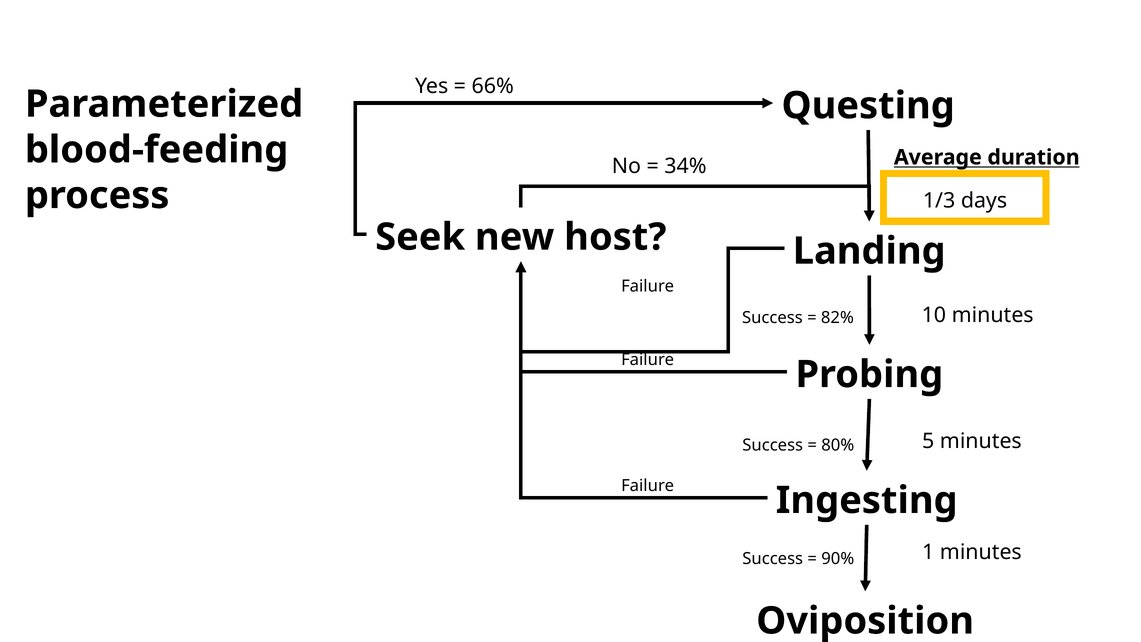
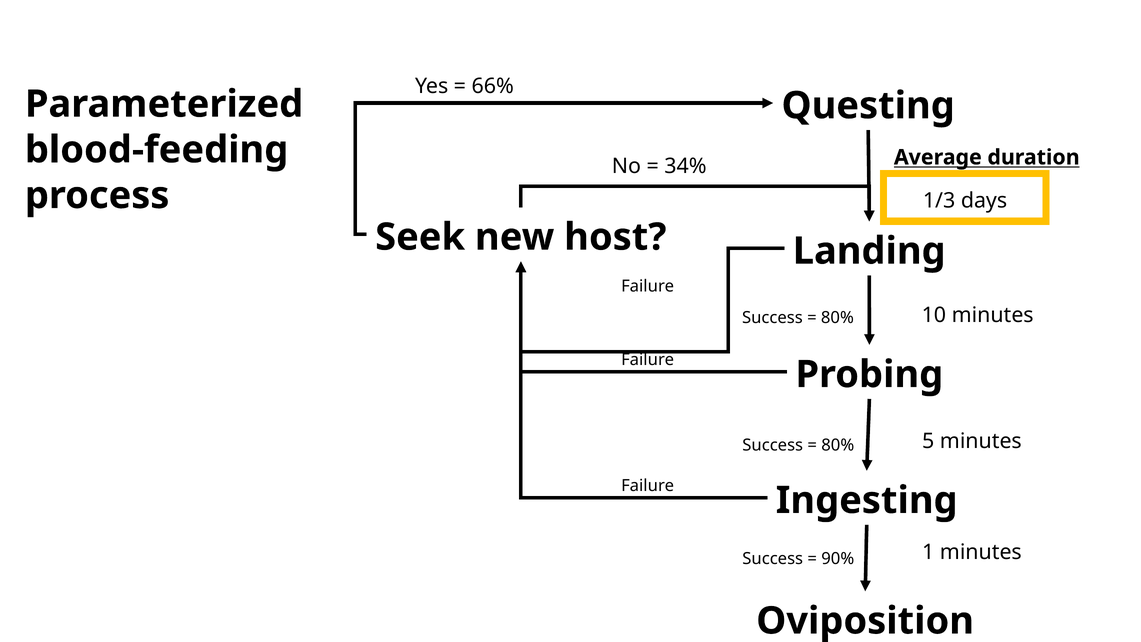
82% at (837, 318): 82% -> 80%
